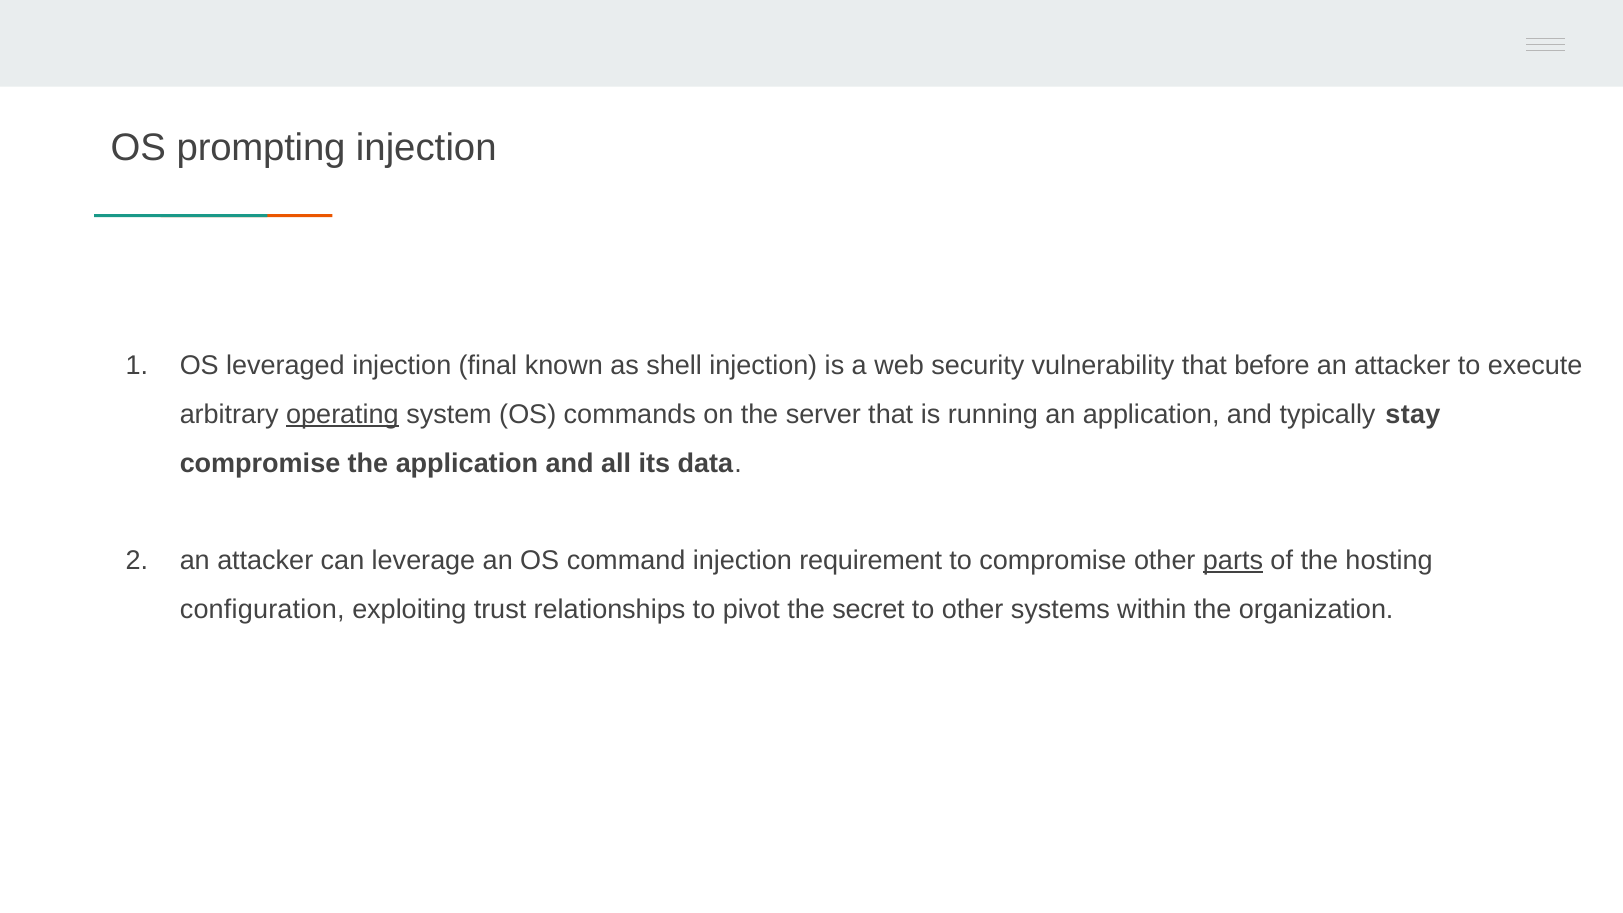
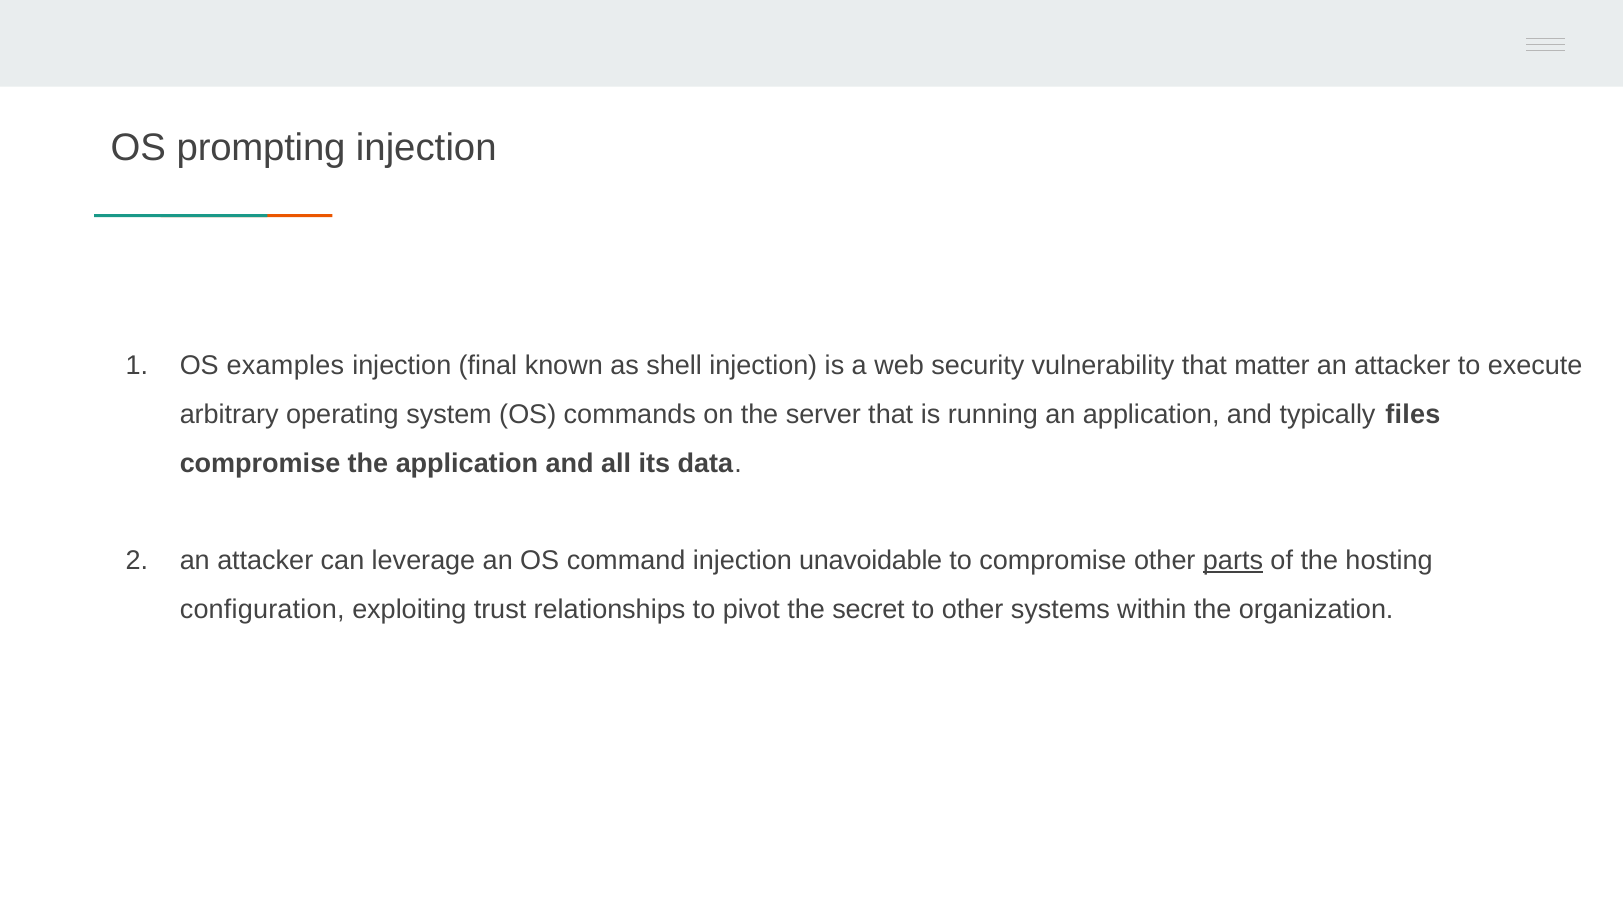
leveraged: leveraged -> examples
before: before -> matter
operating underline: present -> none
stay: stay -> files
requirement: requirement -> unavoidable
